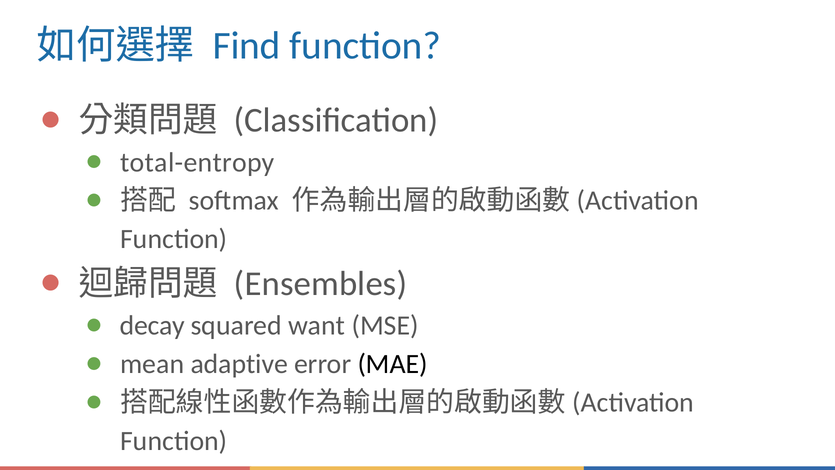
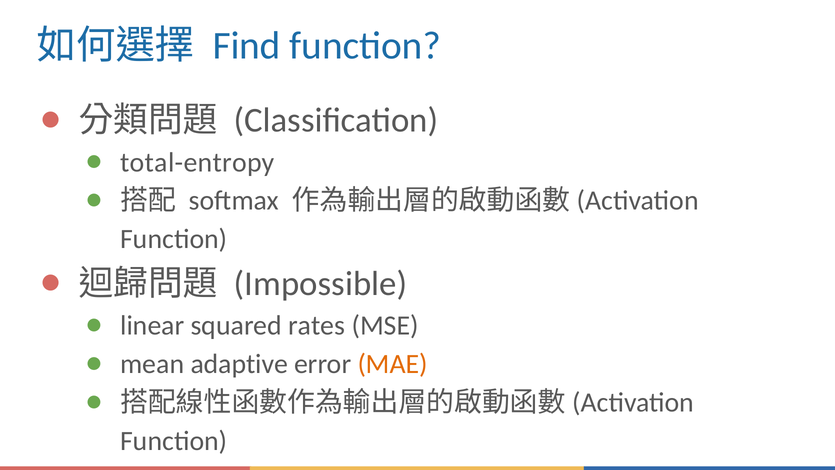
Ensembles: Ensembles -> Impossible
decay: decay -> linear
want: want -> rates
MAE colour: black -> orange
